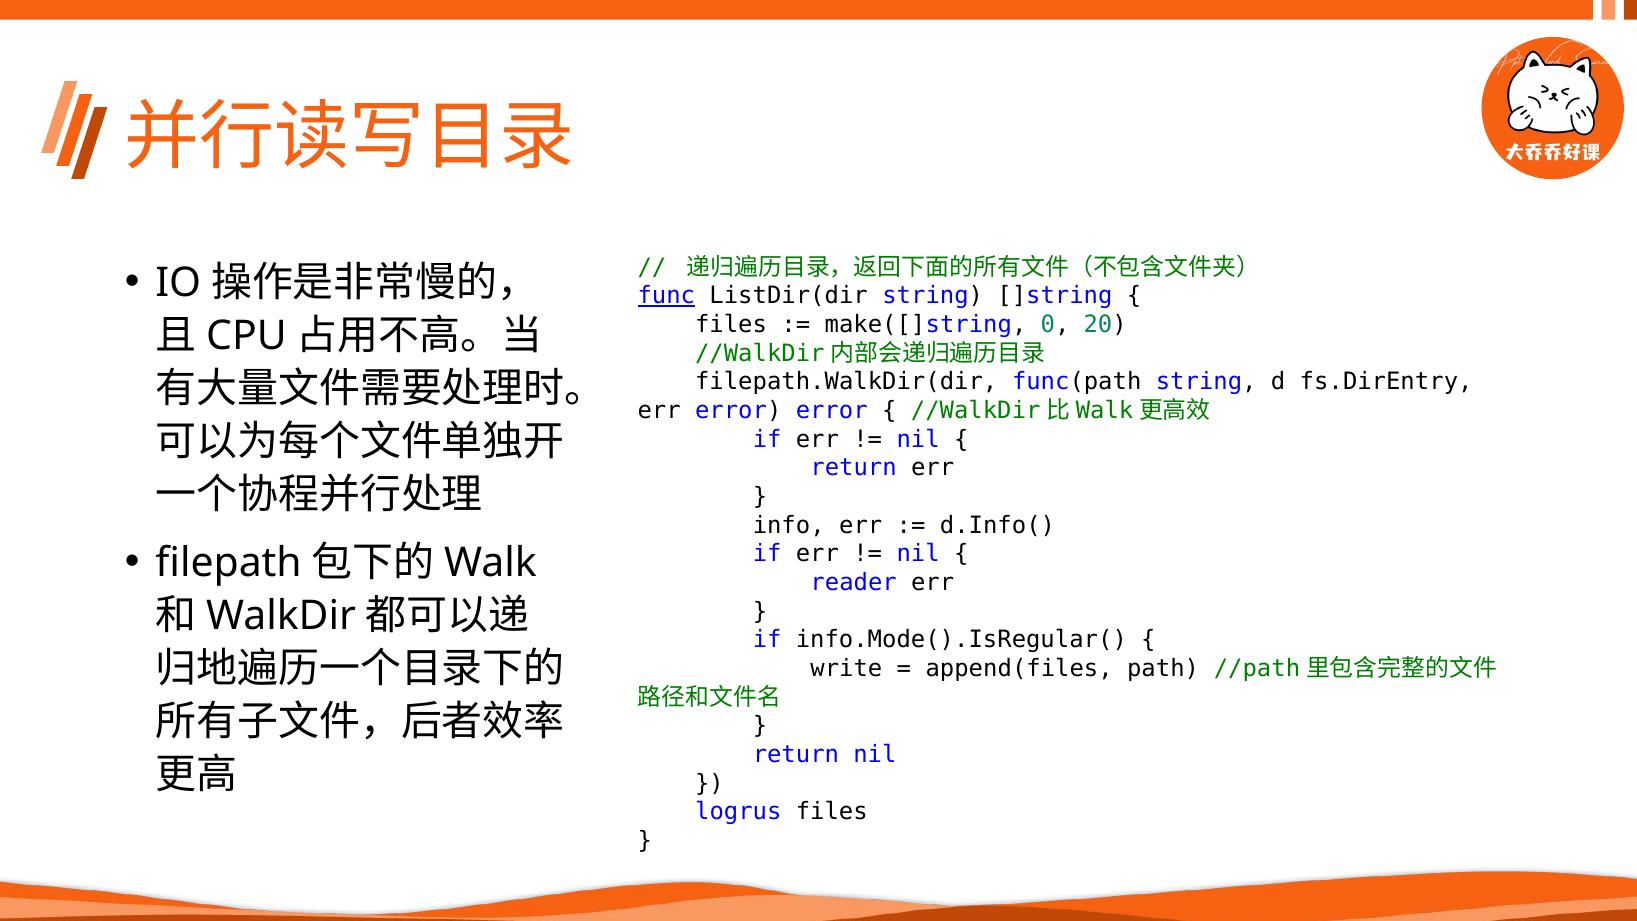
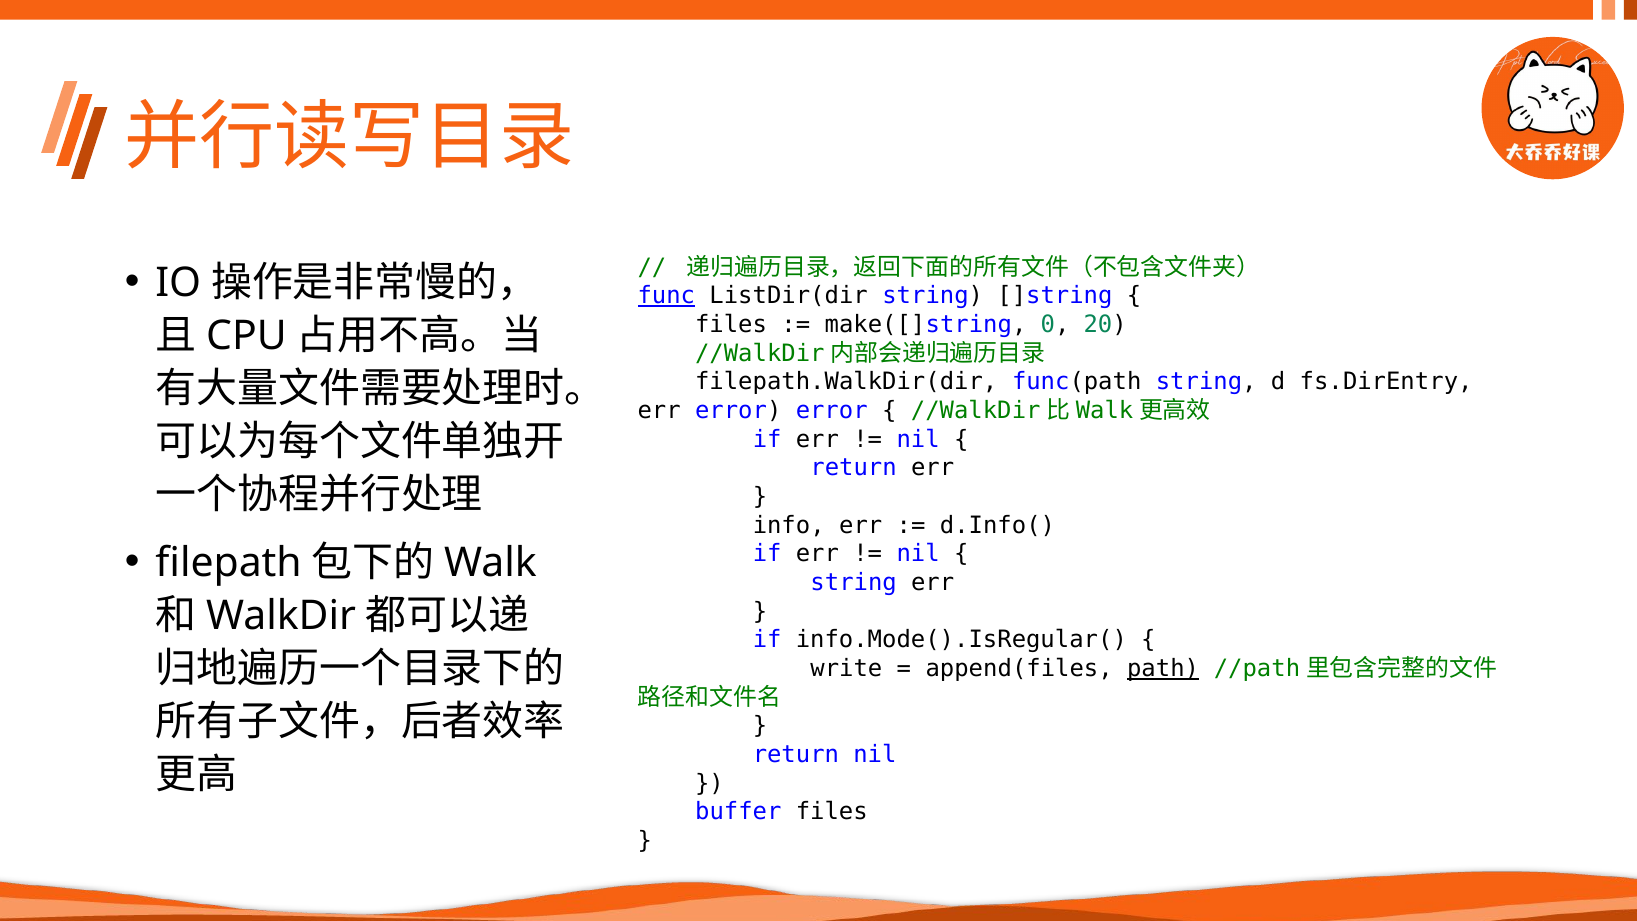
reader at (854, 582): reader -> string
path underline: none -> present
logrus: logrus -> buffer
